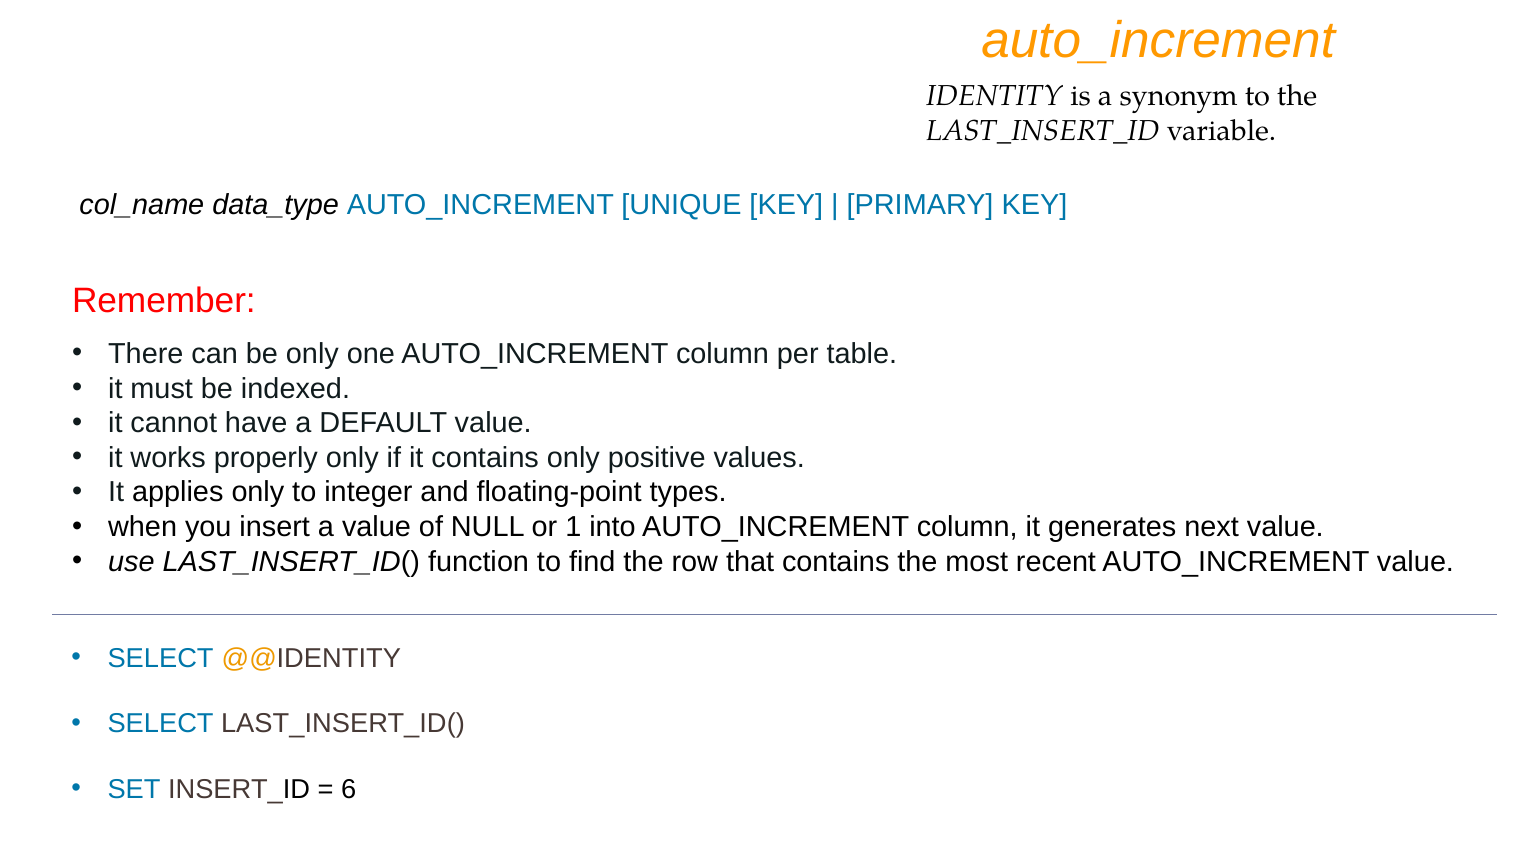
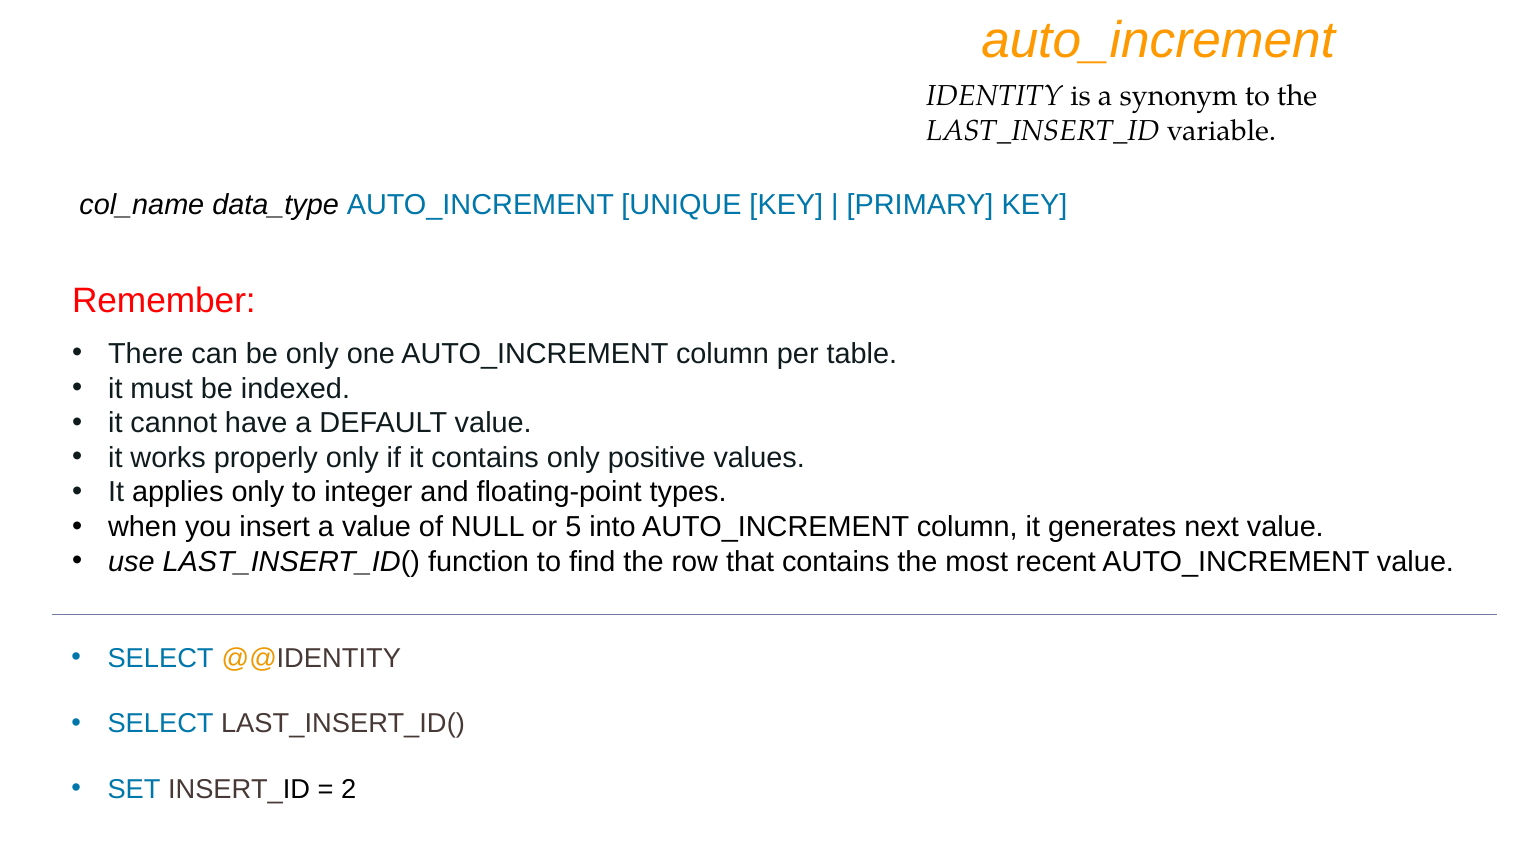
1: 1 -> 5
6: 6 -> 2
